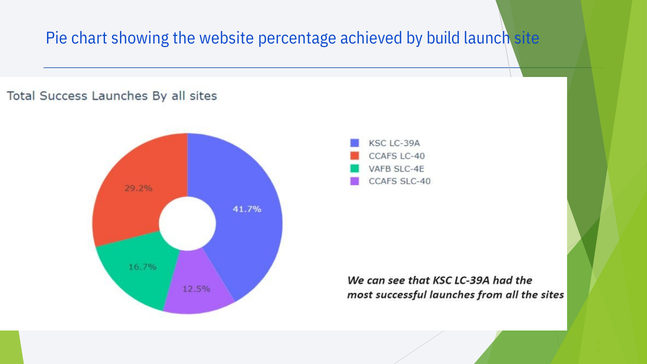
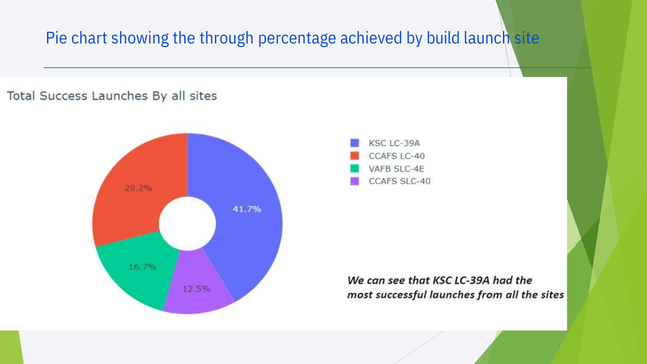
website: website -> through
